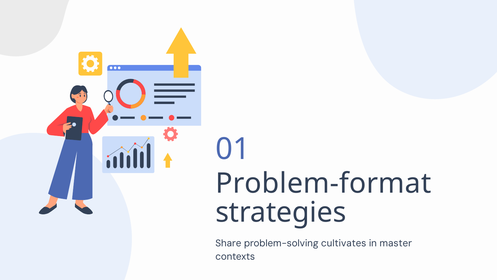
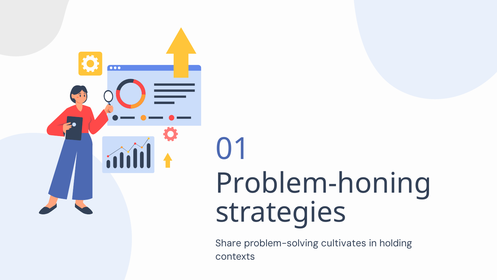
Problem-format: Problem-format -> Problem-honing
master: master -> holding
